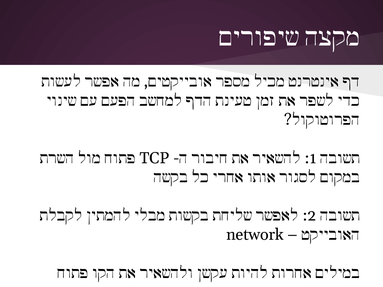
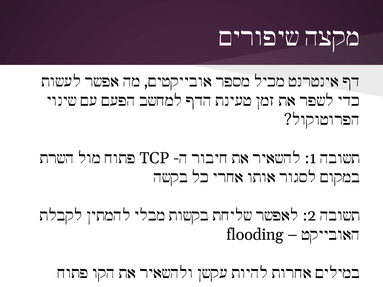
network: network -> flooding
